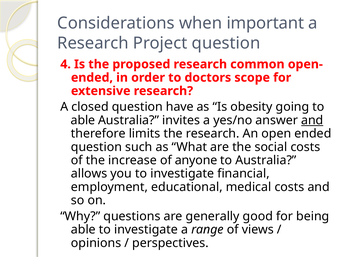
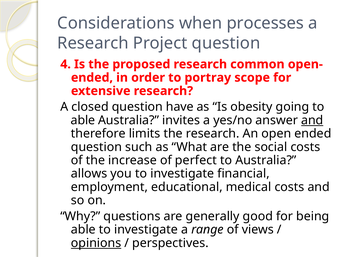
important: important -> processes
doctors: doctors -> portray
anyone: anyone -> perfect
opinions underline: none -> present
